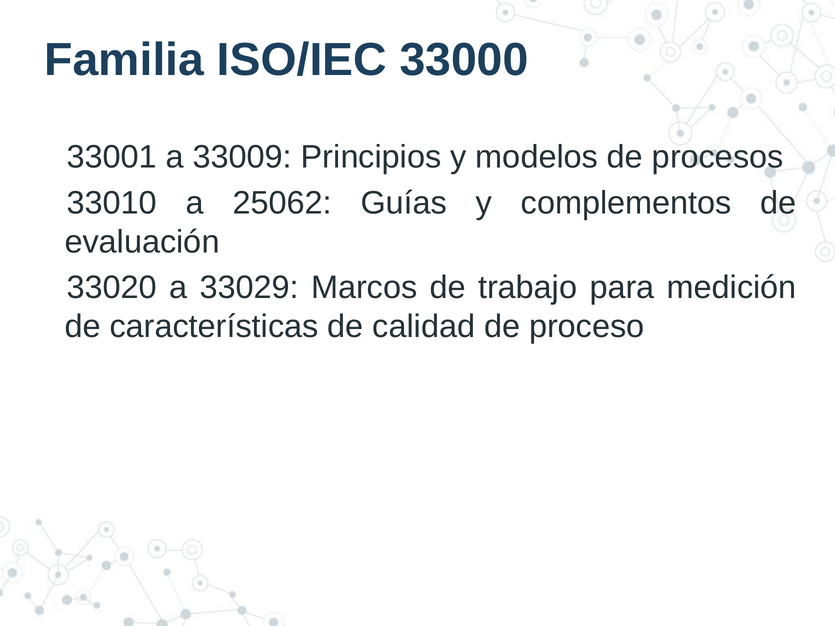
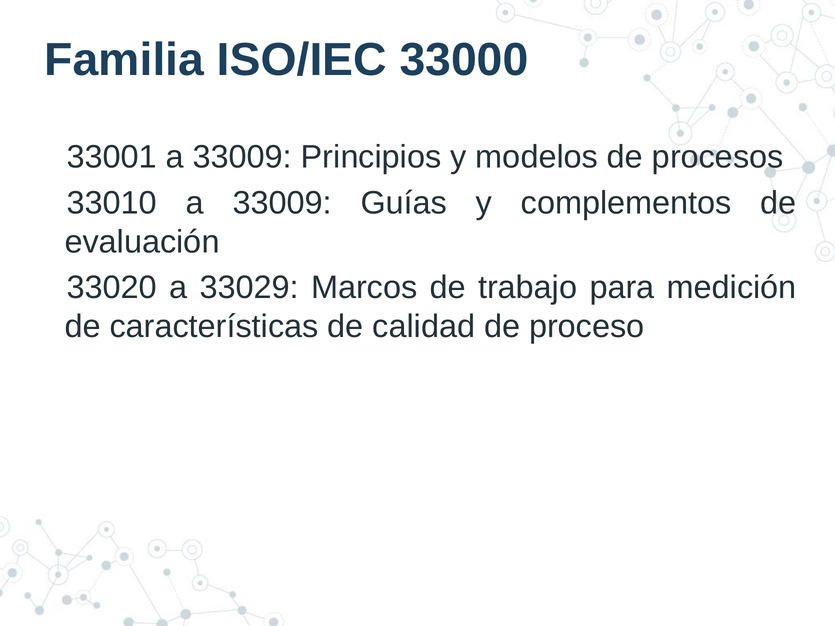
33010 a 25062: 25062 -> 33009
